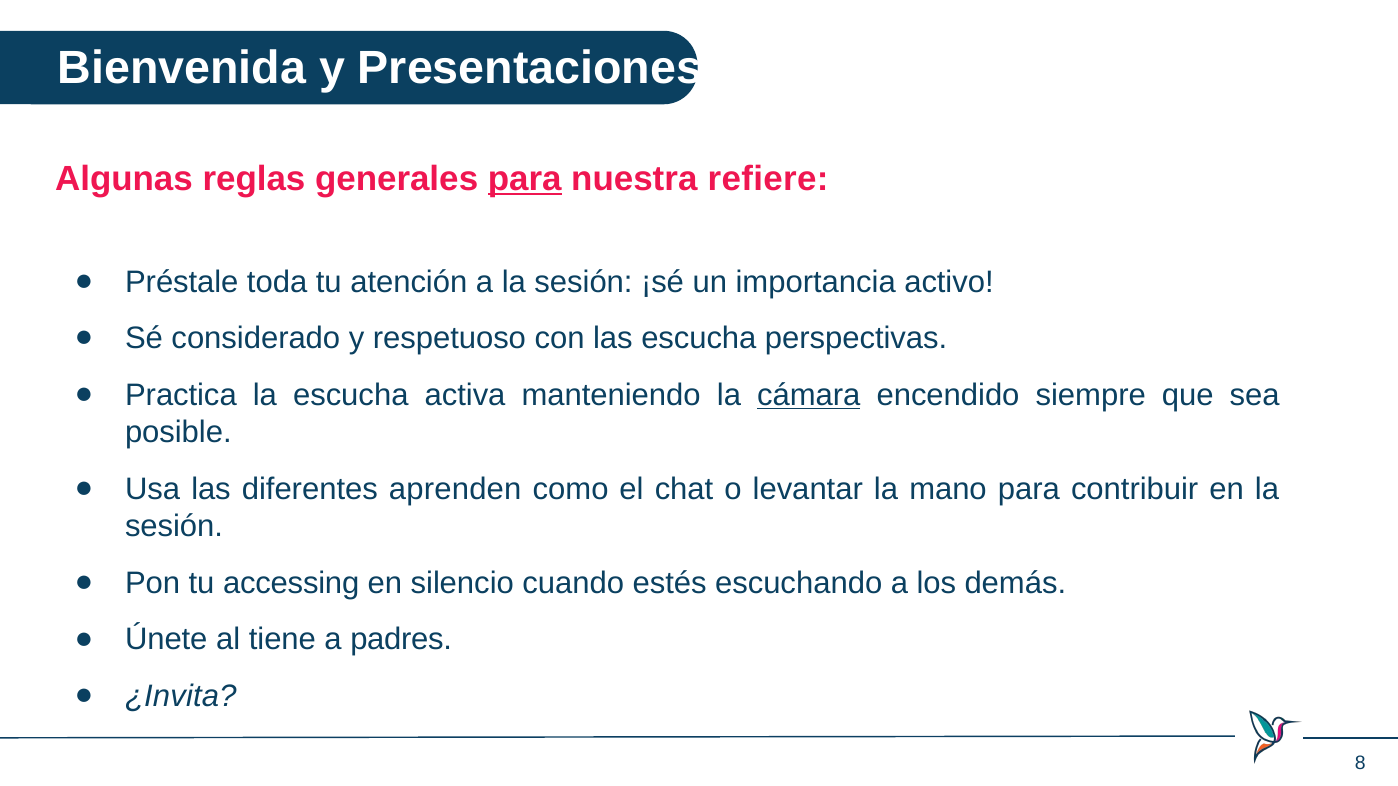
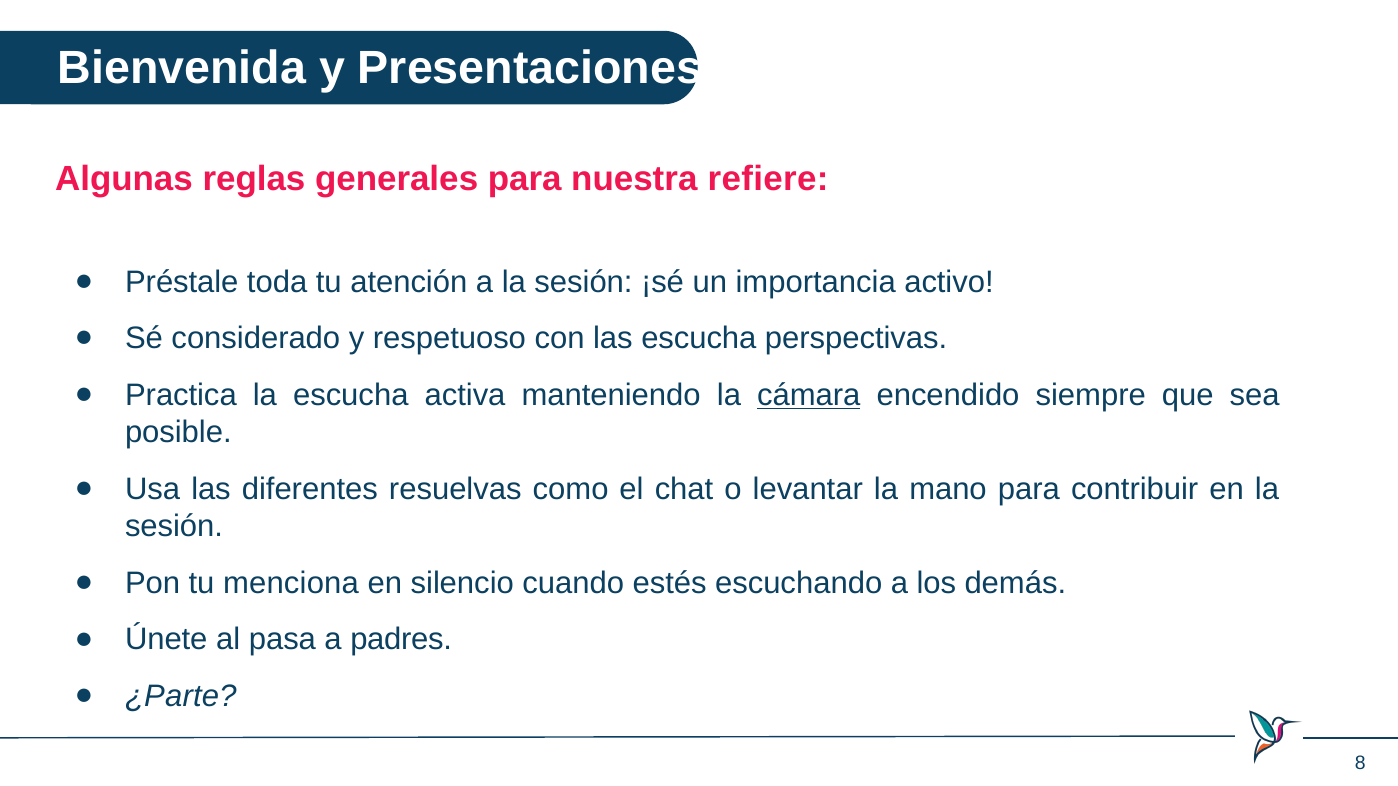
para at (525, 179) underline: present -> none
aprenden: aprenden -> resuelvas
accessing: accessing -> menciona
tiene: tiene -> pasa
¿Invita: ¿Invita -> ¿Parte
